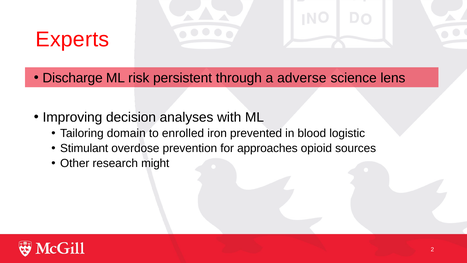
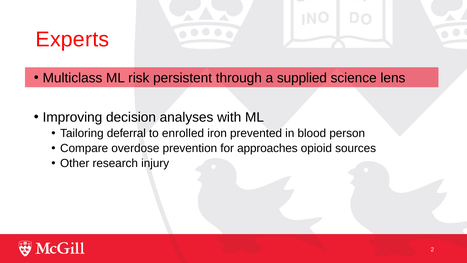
Discharge: Discharge -> Multiclass
adverse: adverse -> supplied
domain: domain -> deferral
logistic: logistic -> person
Stimulant: Stimulant -> Compare
might: might -> injury
